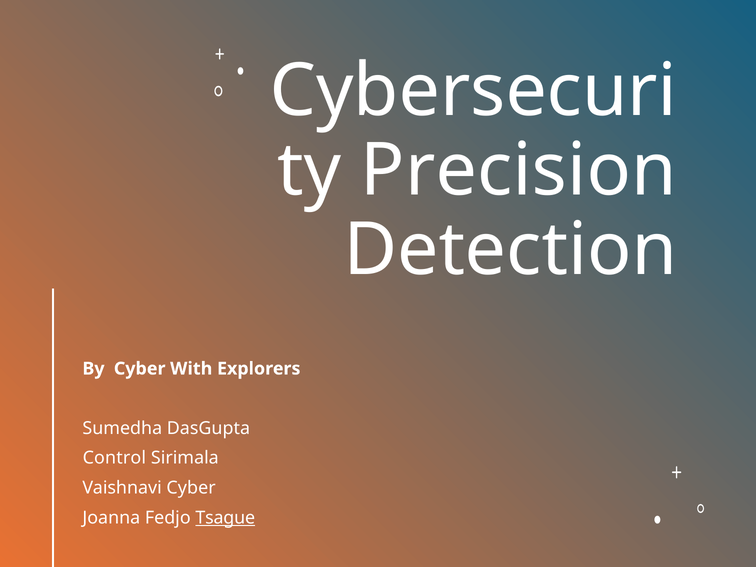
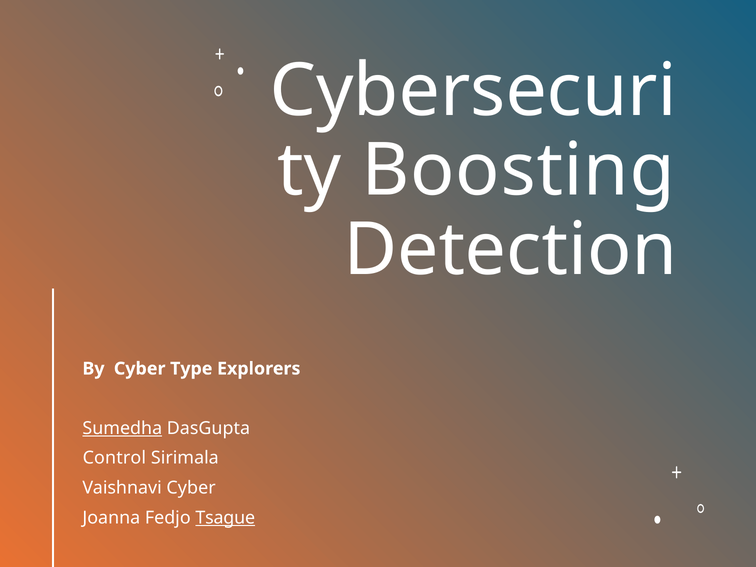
Precision: Precision -> Boosting
With: With -> Type
Sumedha underline: none -> present
